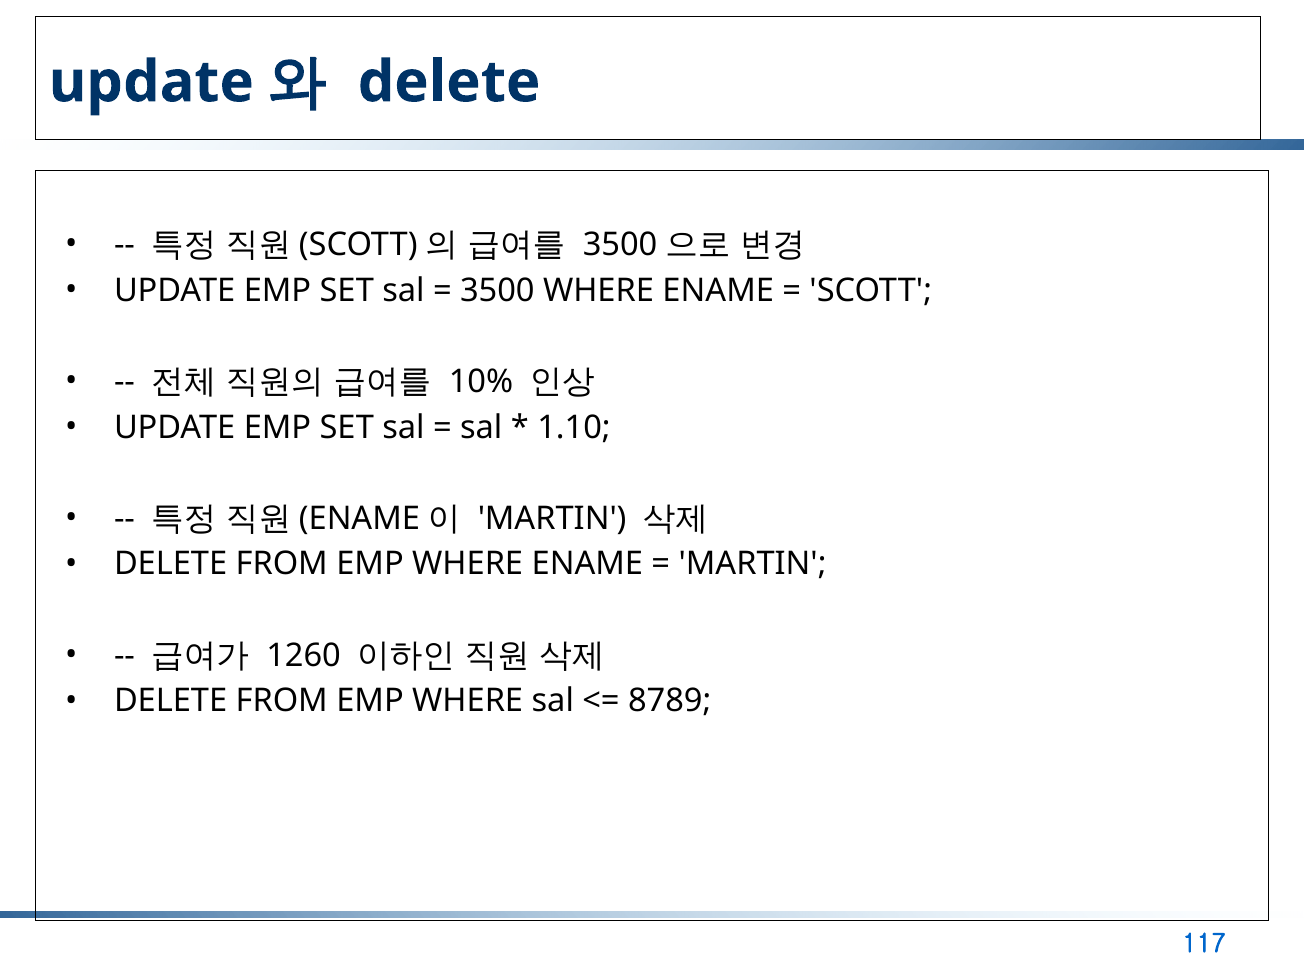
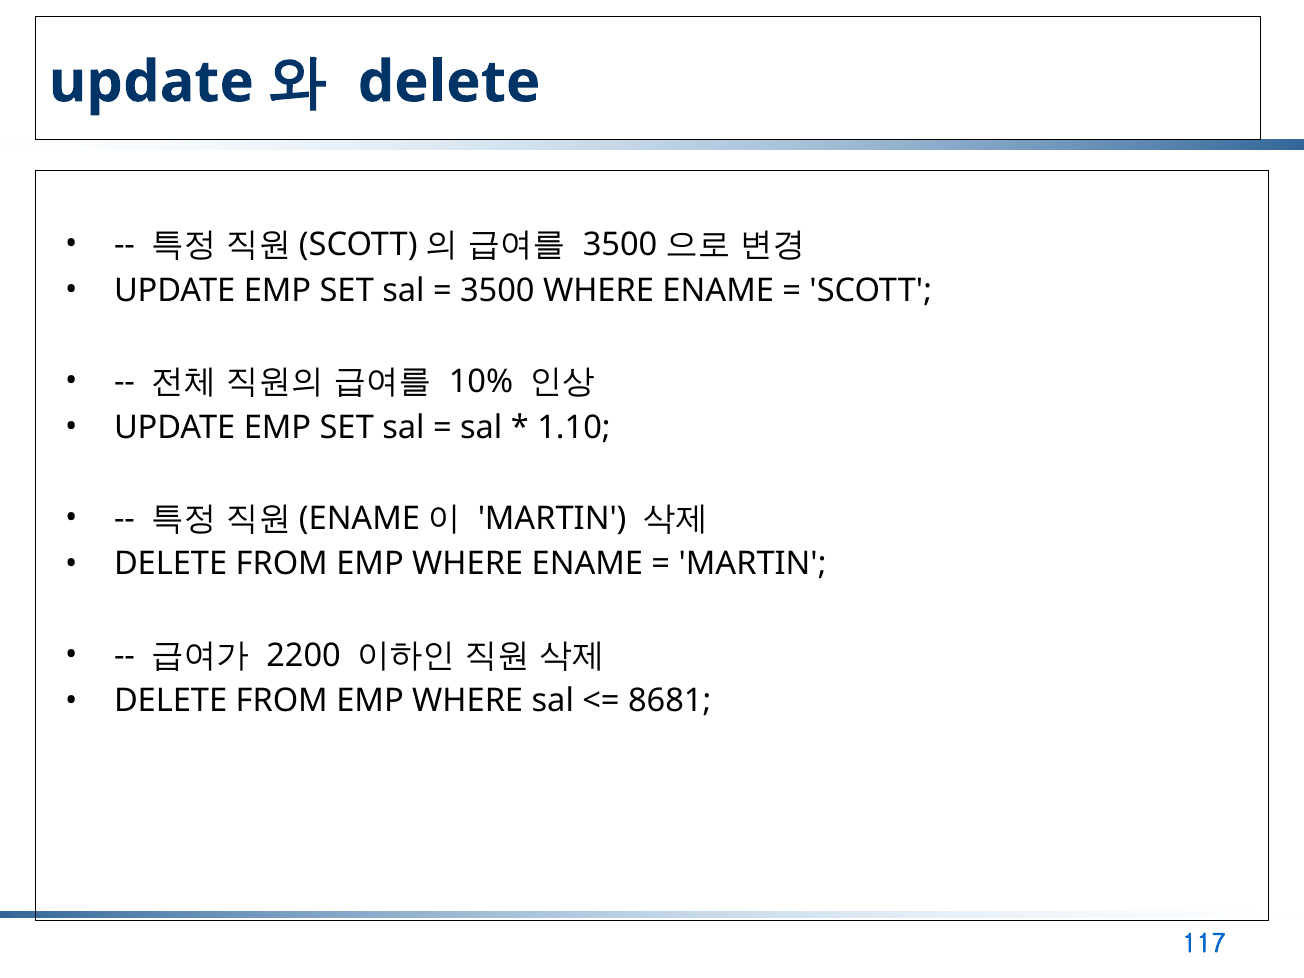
1260: 1260 -> 2200
8789: 8789 -> 8681
